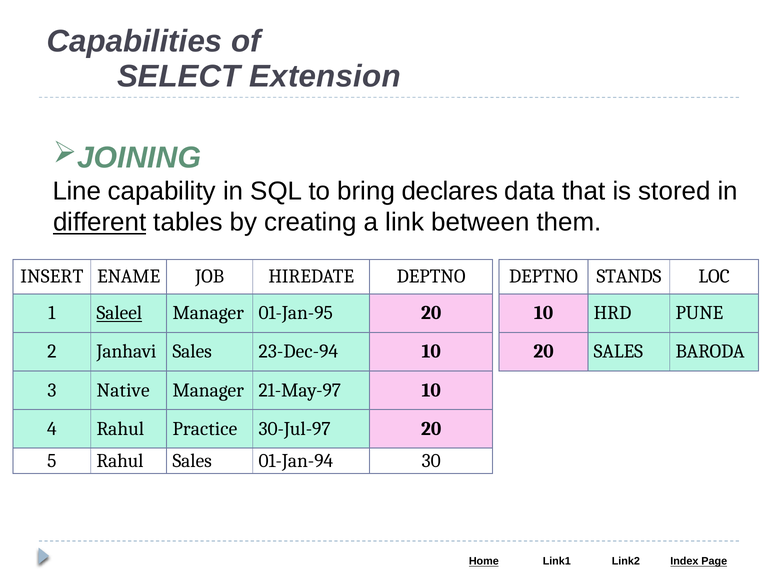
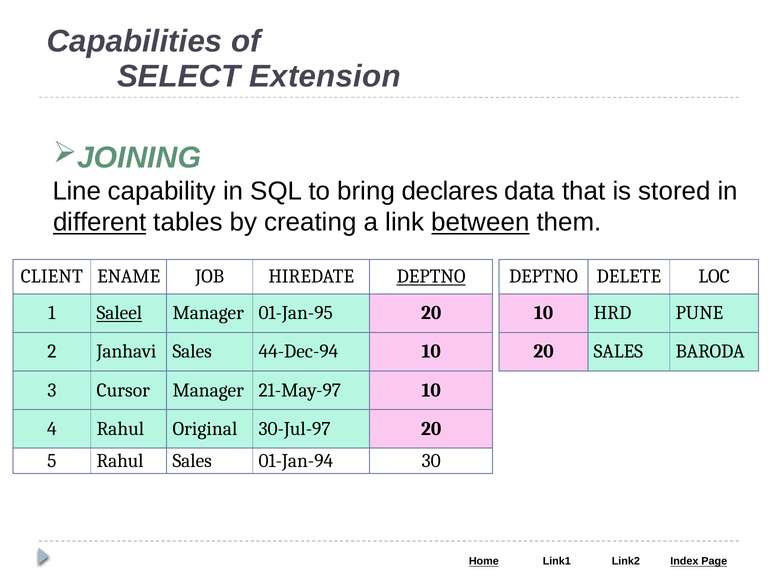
between underline: none -> present
INSERT: INSERT -> CLIENT
DEPTNO at (431, 276) underline: none -> present
STANDS: STANDS -> DELETE
23-Dec-94: 23-Dec-94 -> 44-Dec-94
Native: Native -> Cursor
Practice: Practice -> Original
